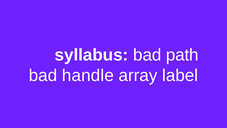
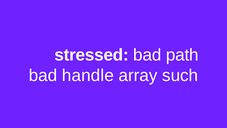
syllabus: syllabus -> stressed
label: label -> such
